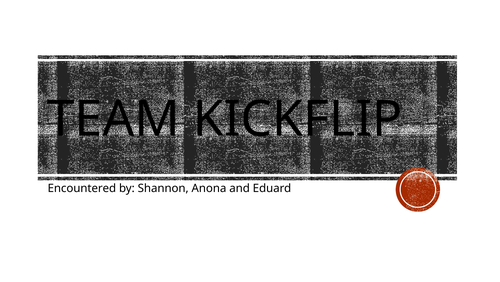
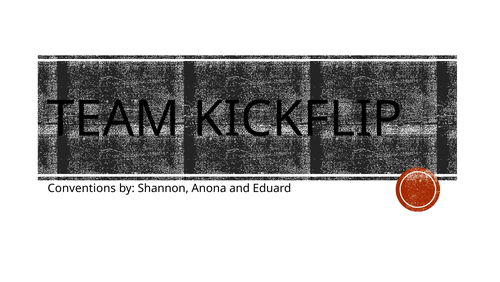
Encountered: Encountered -> Conventions
